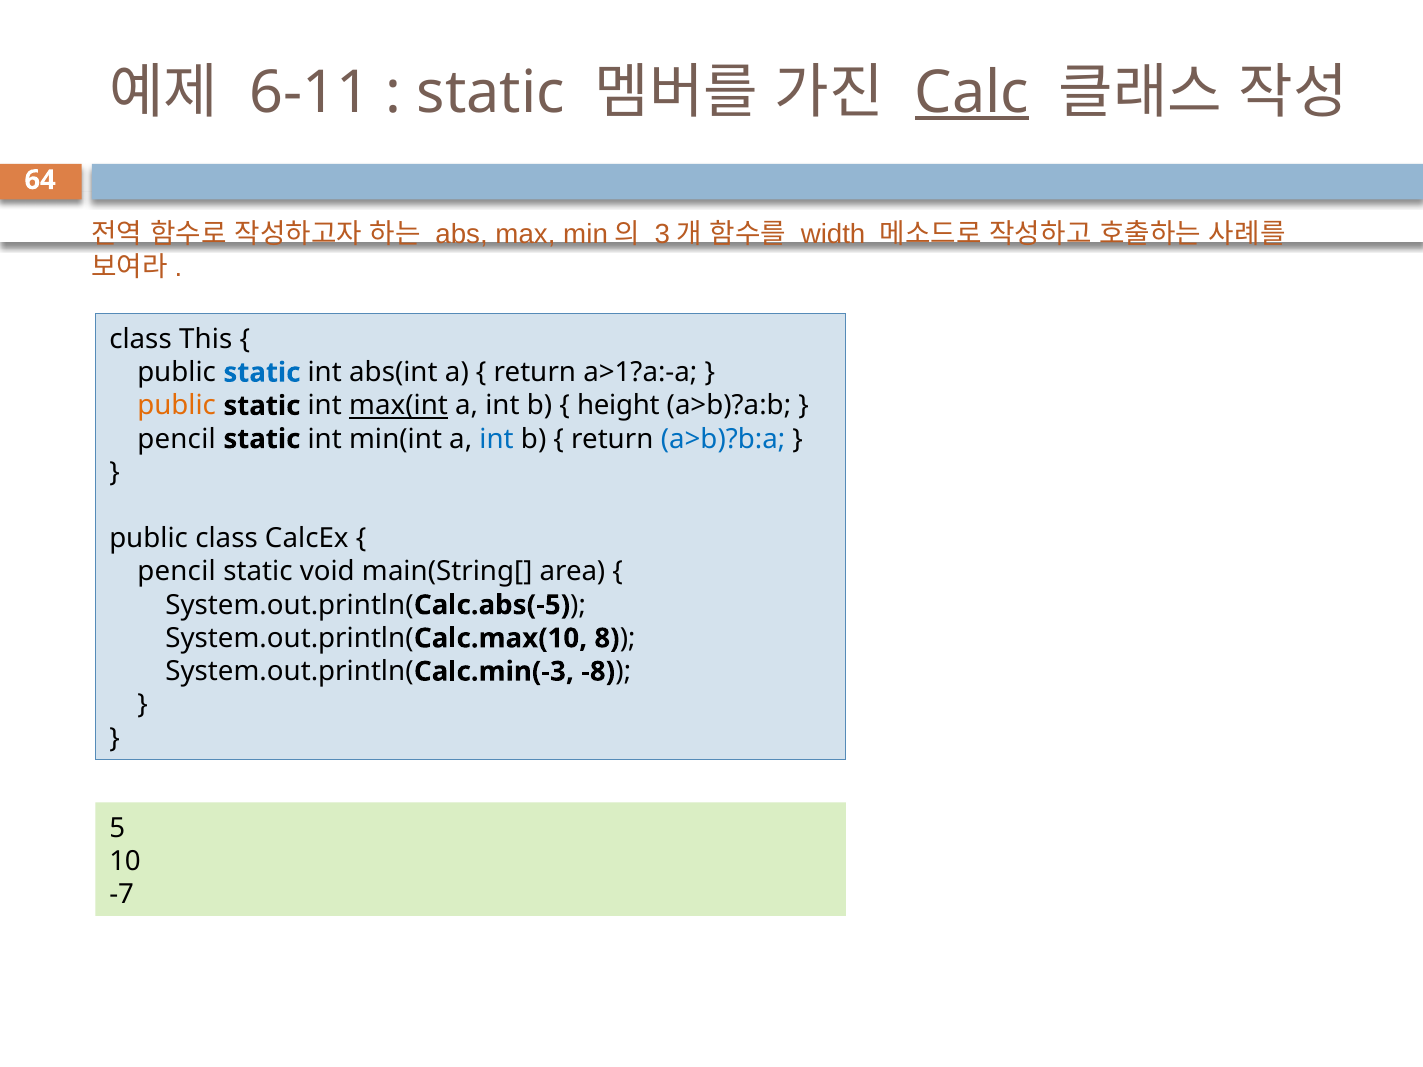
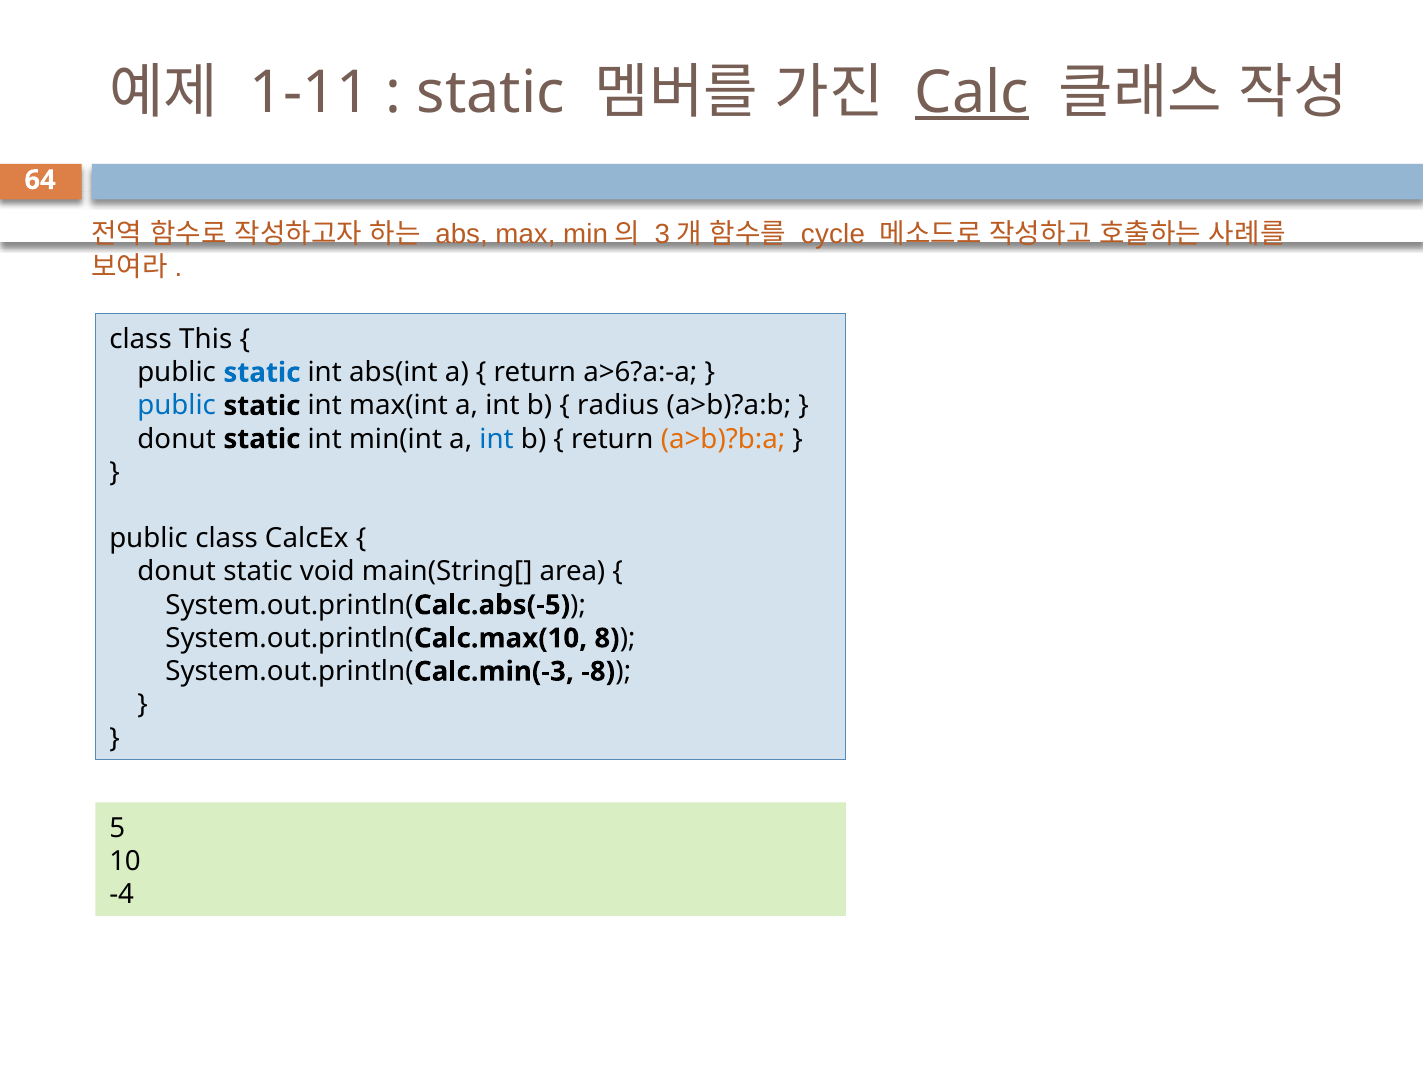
6-11: 6-11 -> 1-11
width: width -> cycle
a>1?a:-a: a>1?a:-a -> a>6?a:-a
public at (177, 406) colour: orange -> blue
max(int underline: present -> none
height: height -> radius
pencil at (177, 439): pencil -> donut
a>b)?b:a colour: blue -> orange
pencil at (177, 572): pencil -> donut
-7: -7 -> -4
